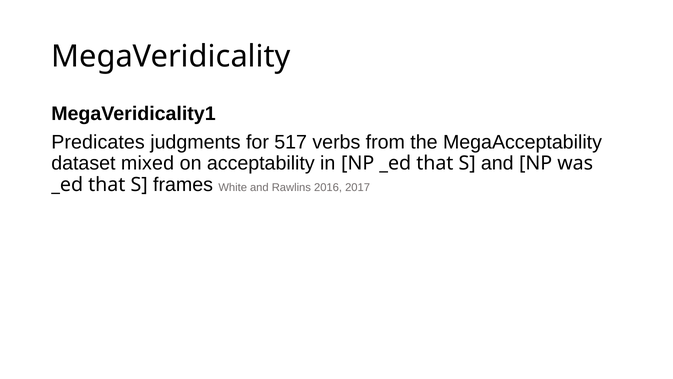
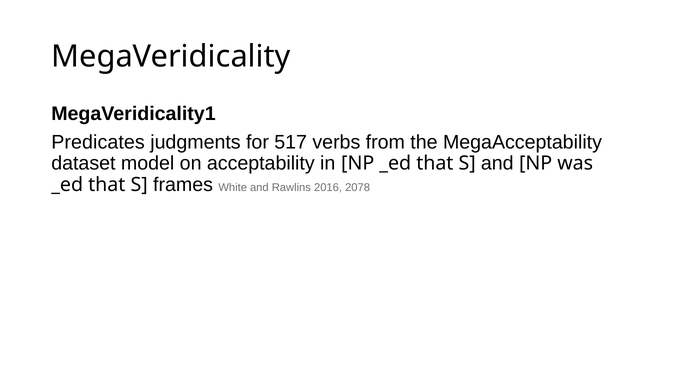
mixed: mixed -> model
2017: 2017 -> 2078
